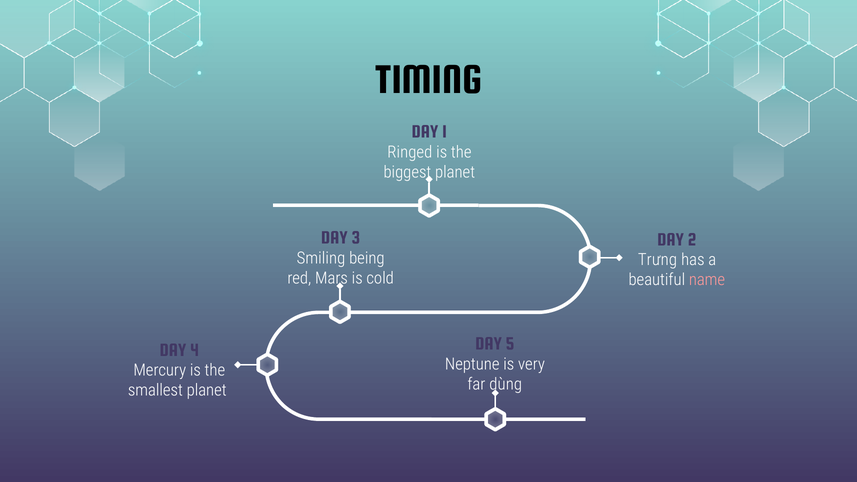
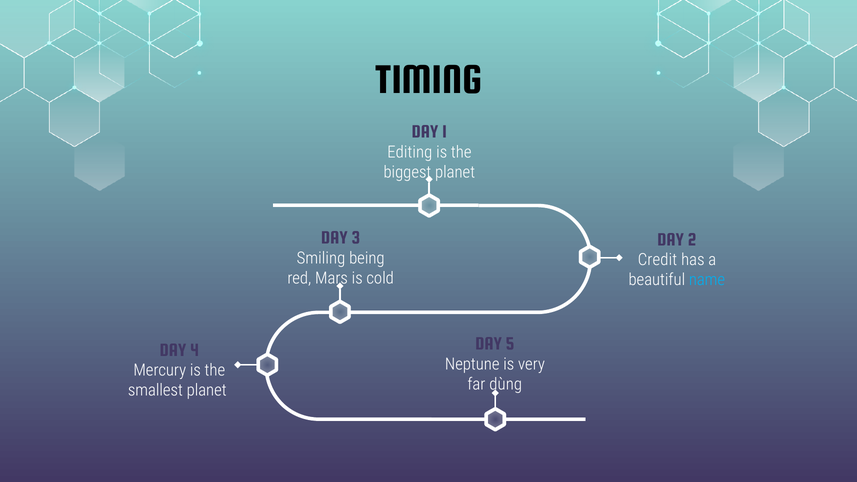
Ringed: Ringed -> Editing
Trưng: Trưng -> Credit
name colour: pink -> light blue
